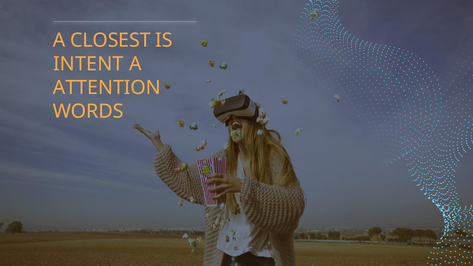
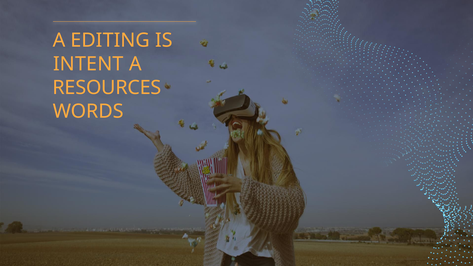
CLOSEST: CLOSEST -> EDITING
ATTENTION: ATTENTION -> RESOURCES
